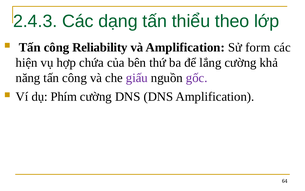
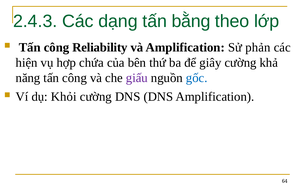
thiểu: thiểu -> bằng
form: form -> phản
lắng: lắng -> giây
gốc colour: purple -> blue
Phím: Phím -> Khỏi
